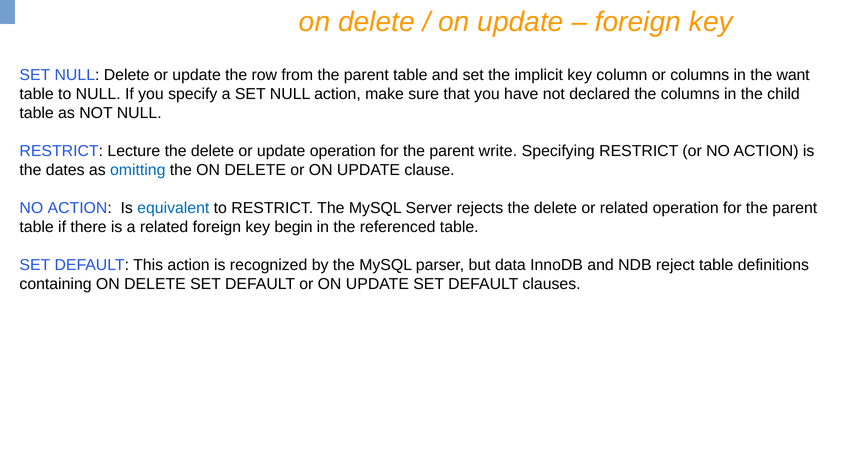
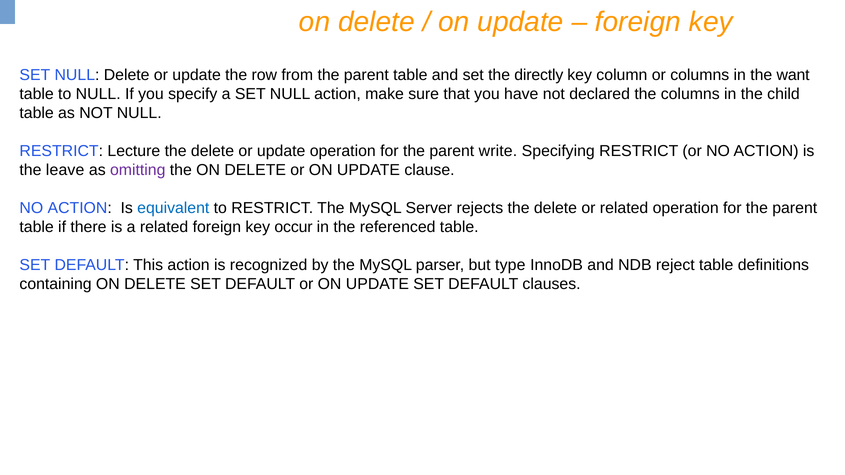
implicit: implicit -> directly
dates: dates -> leave
omitting colour: blue -> purple
begin: begin -> occur
data: data -> type
